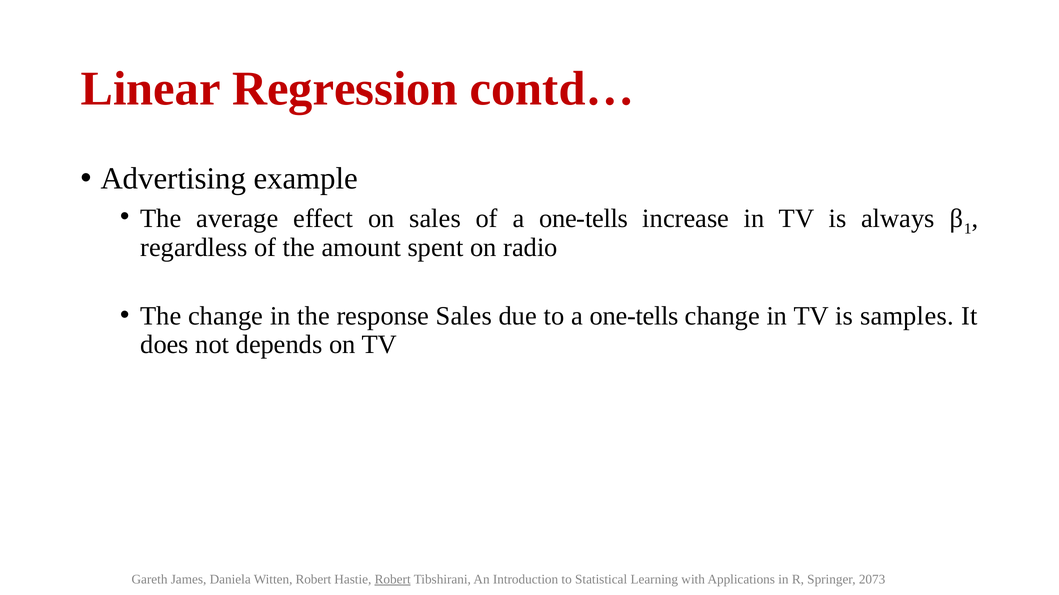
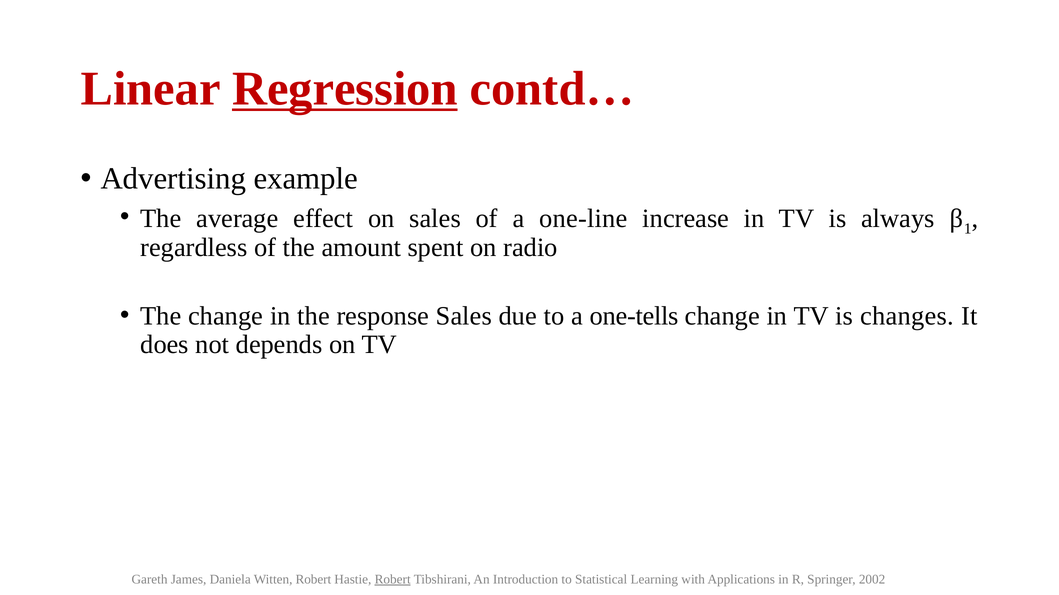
Regression underline: none -> present
of a one-tells: one-tells -> one-line
samples: samples -> changes
2073: 2073 -> 2002
